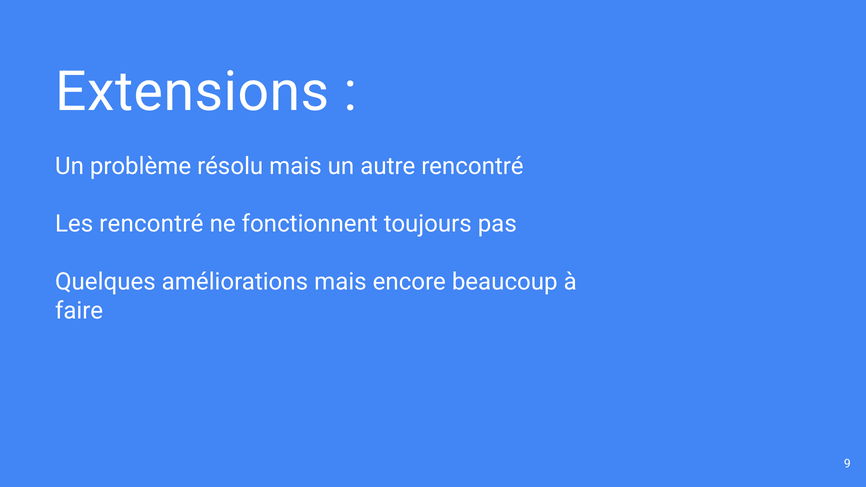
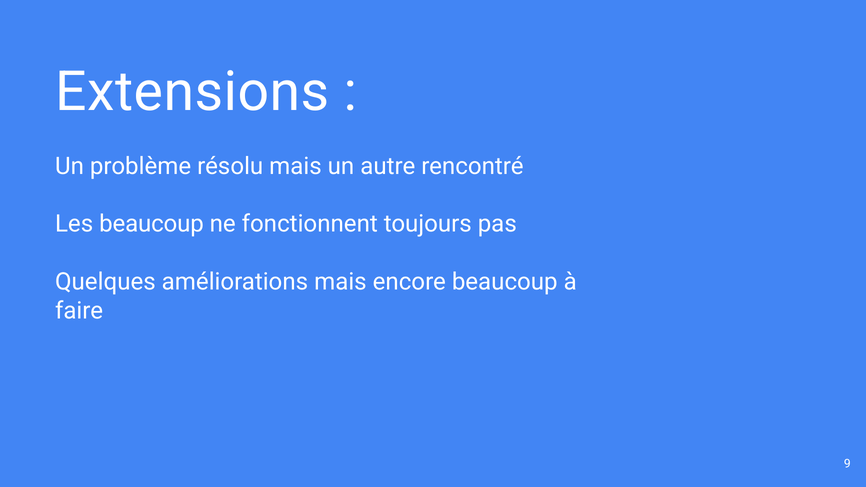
Les rencontré: rencontré -> beaucoup
